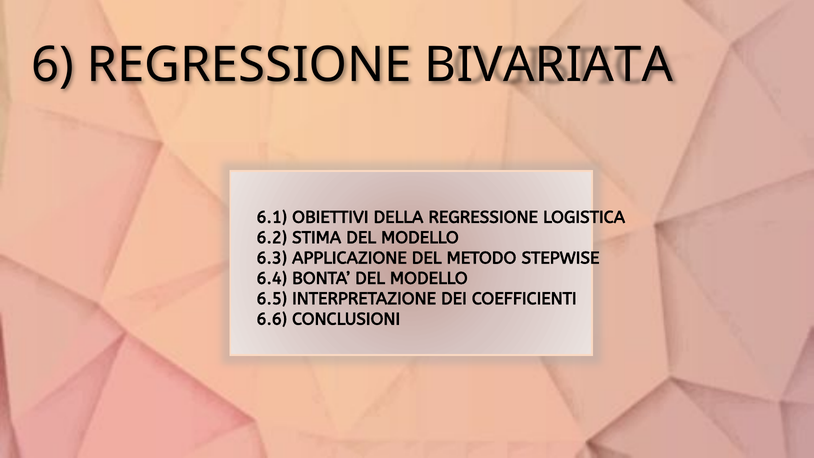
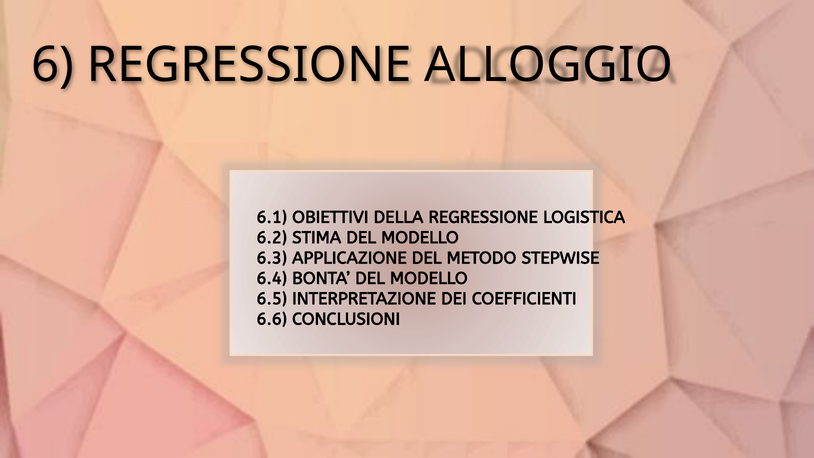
BIVARIATA: BIVARIATA -> ALLOGGIO
